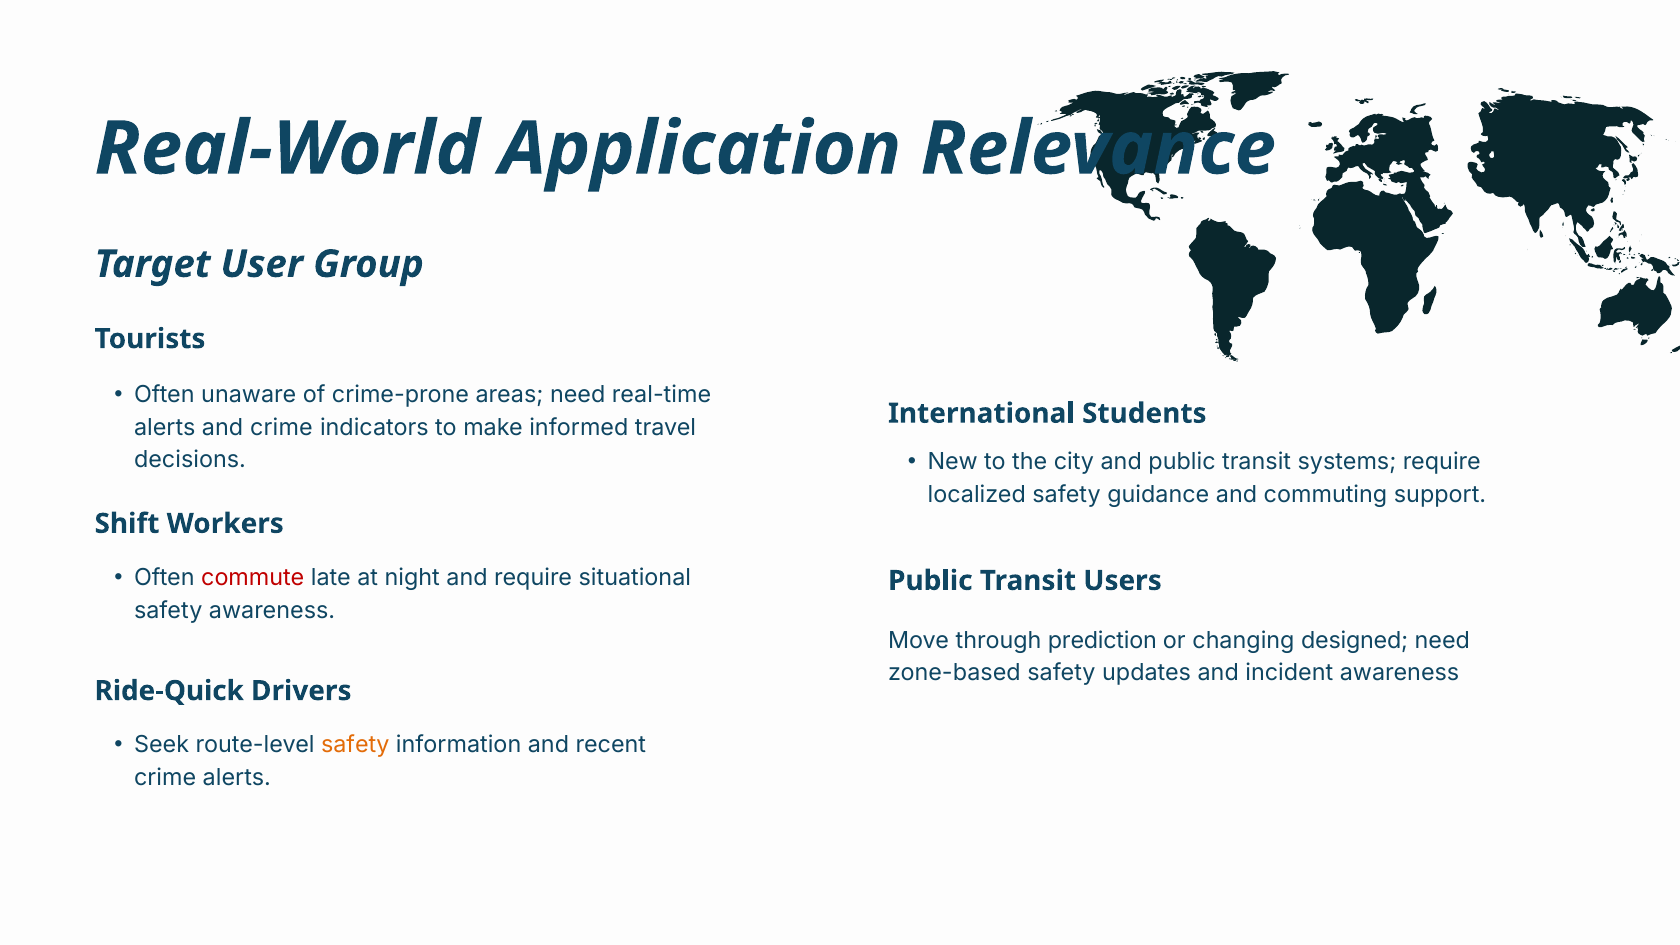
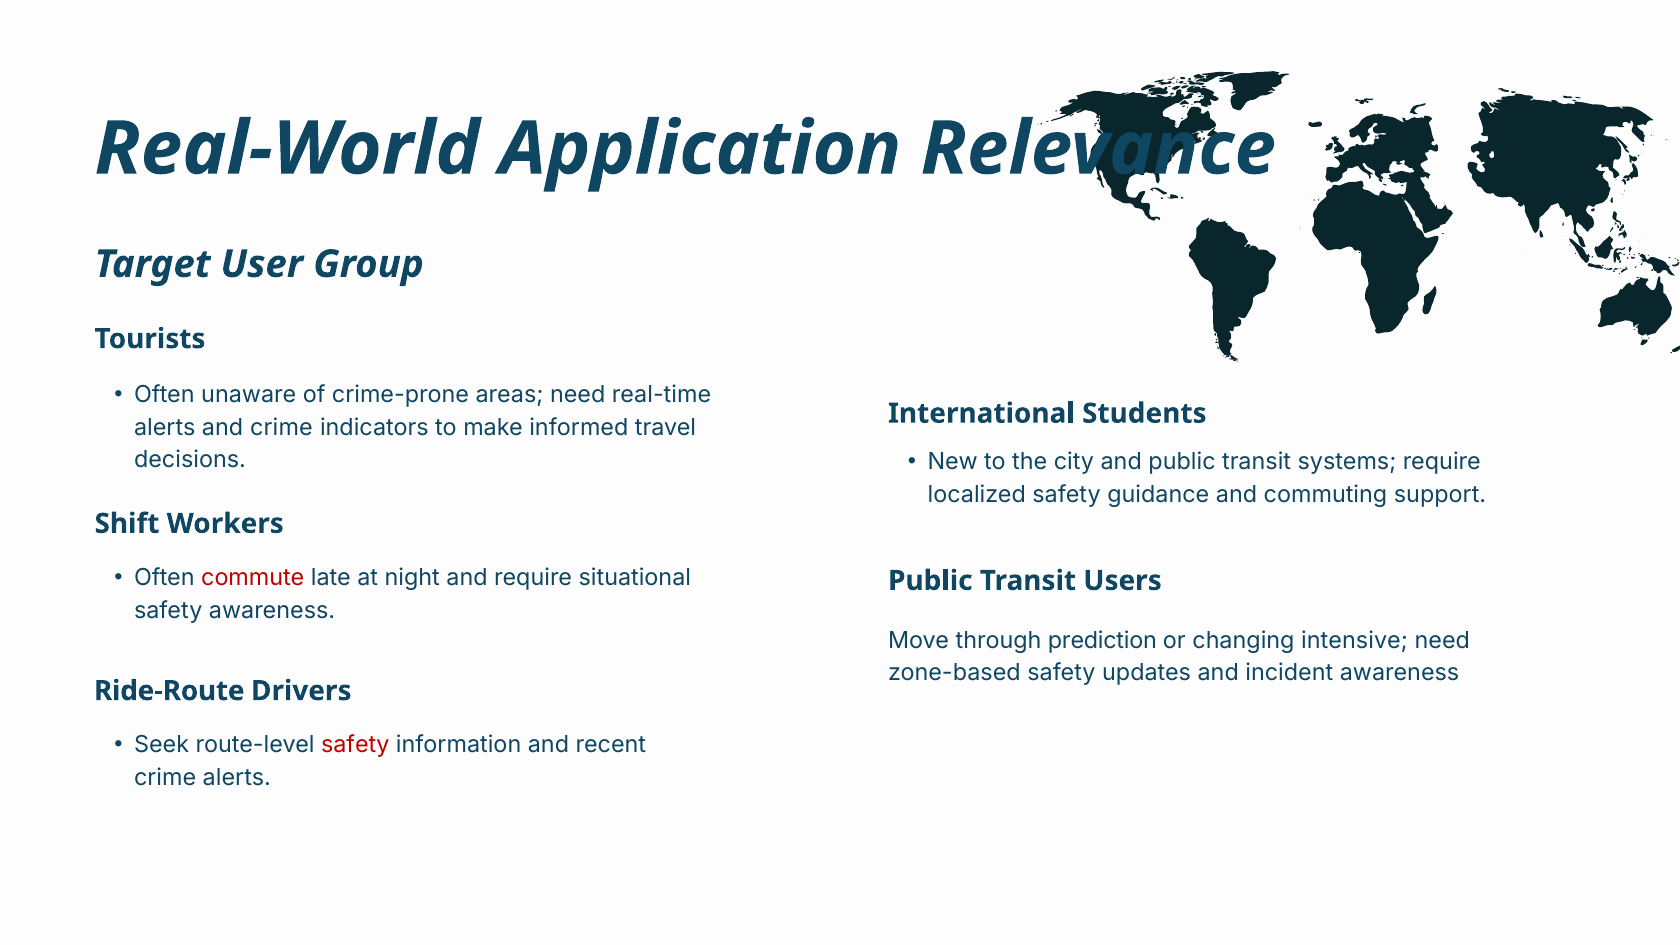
designed: designed -> intensive
Ride-Quick: Ride-Quick -> Ride-Route
safety at (355, 745) colour: orange -> red
